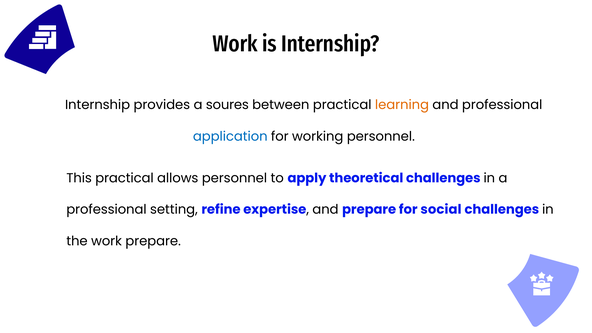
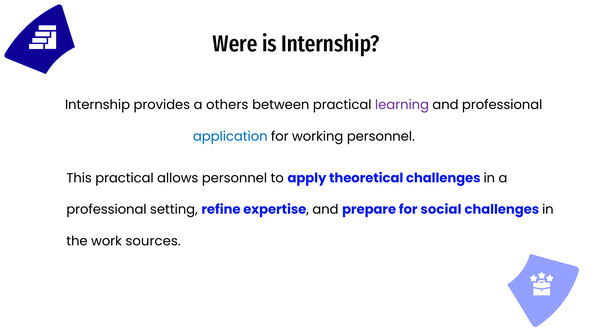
Work at (235, 44): Work -> Were
soures: soures -> others
learning colour: orange -> purple
work prepare: prepare -> sources
